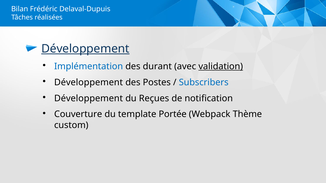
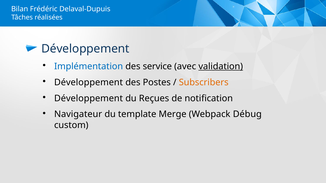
Développement at (85, 49) underline: present -> none
durant: durant -> service
Subscribers colour: blue -> orange
Couverture: Couverture -> Navigateur
Portée: Portée -> Merge
Thème: Thème -> Débug
